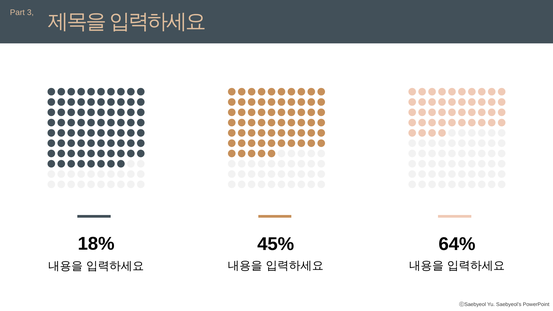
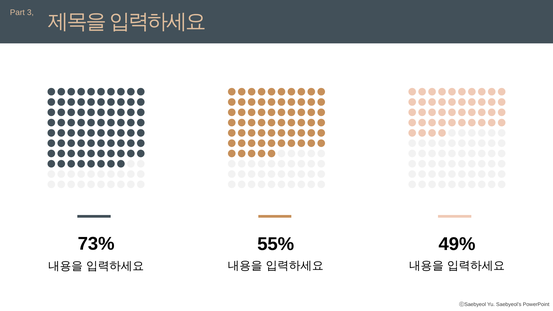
18%: 18% -> 73%
45%: 45% -> 55%
64%: 64% -> 49%
